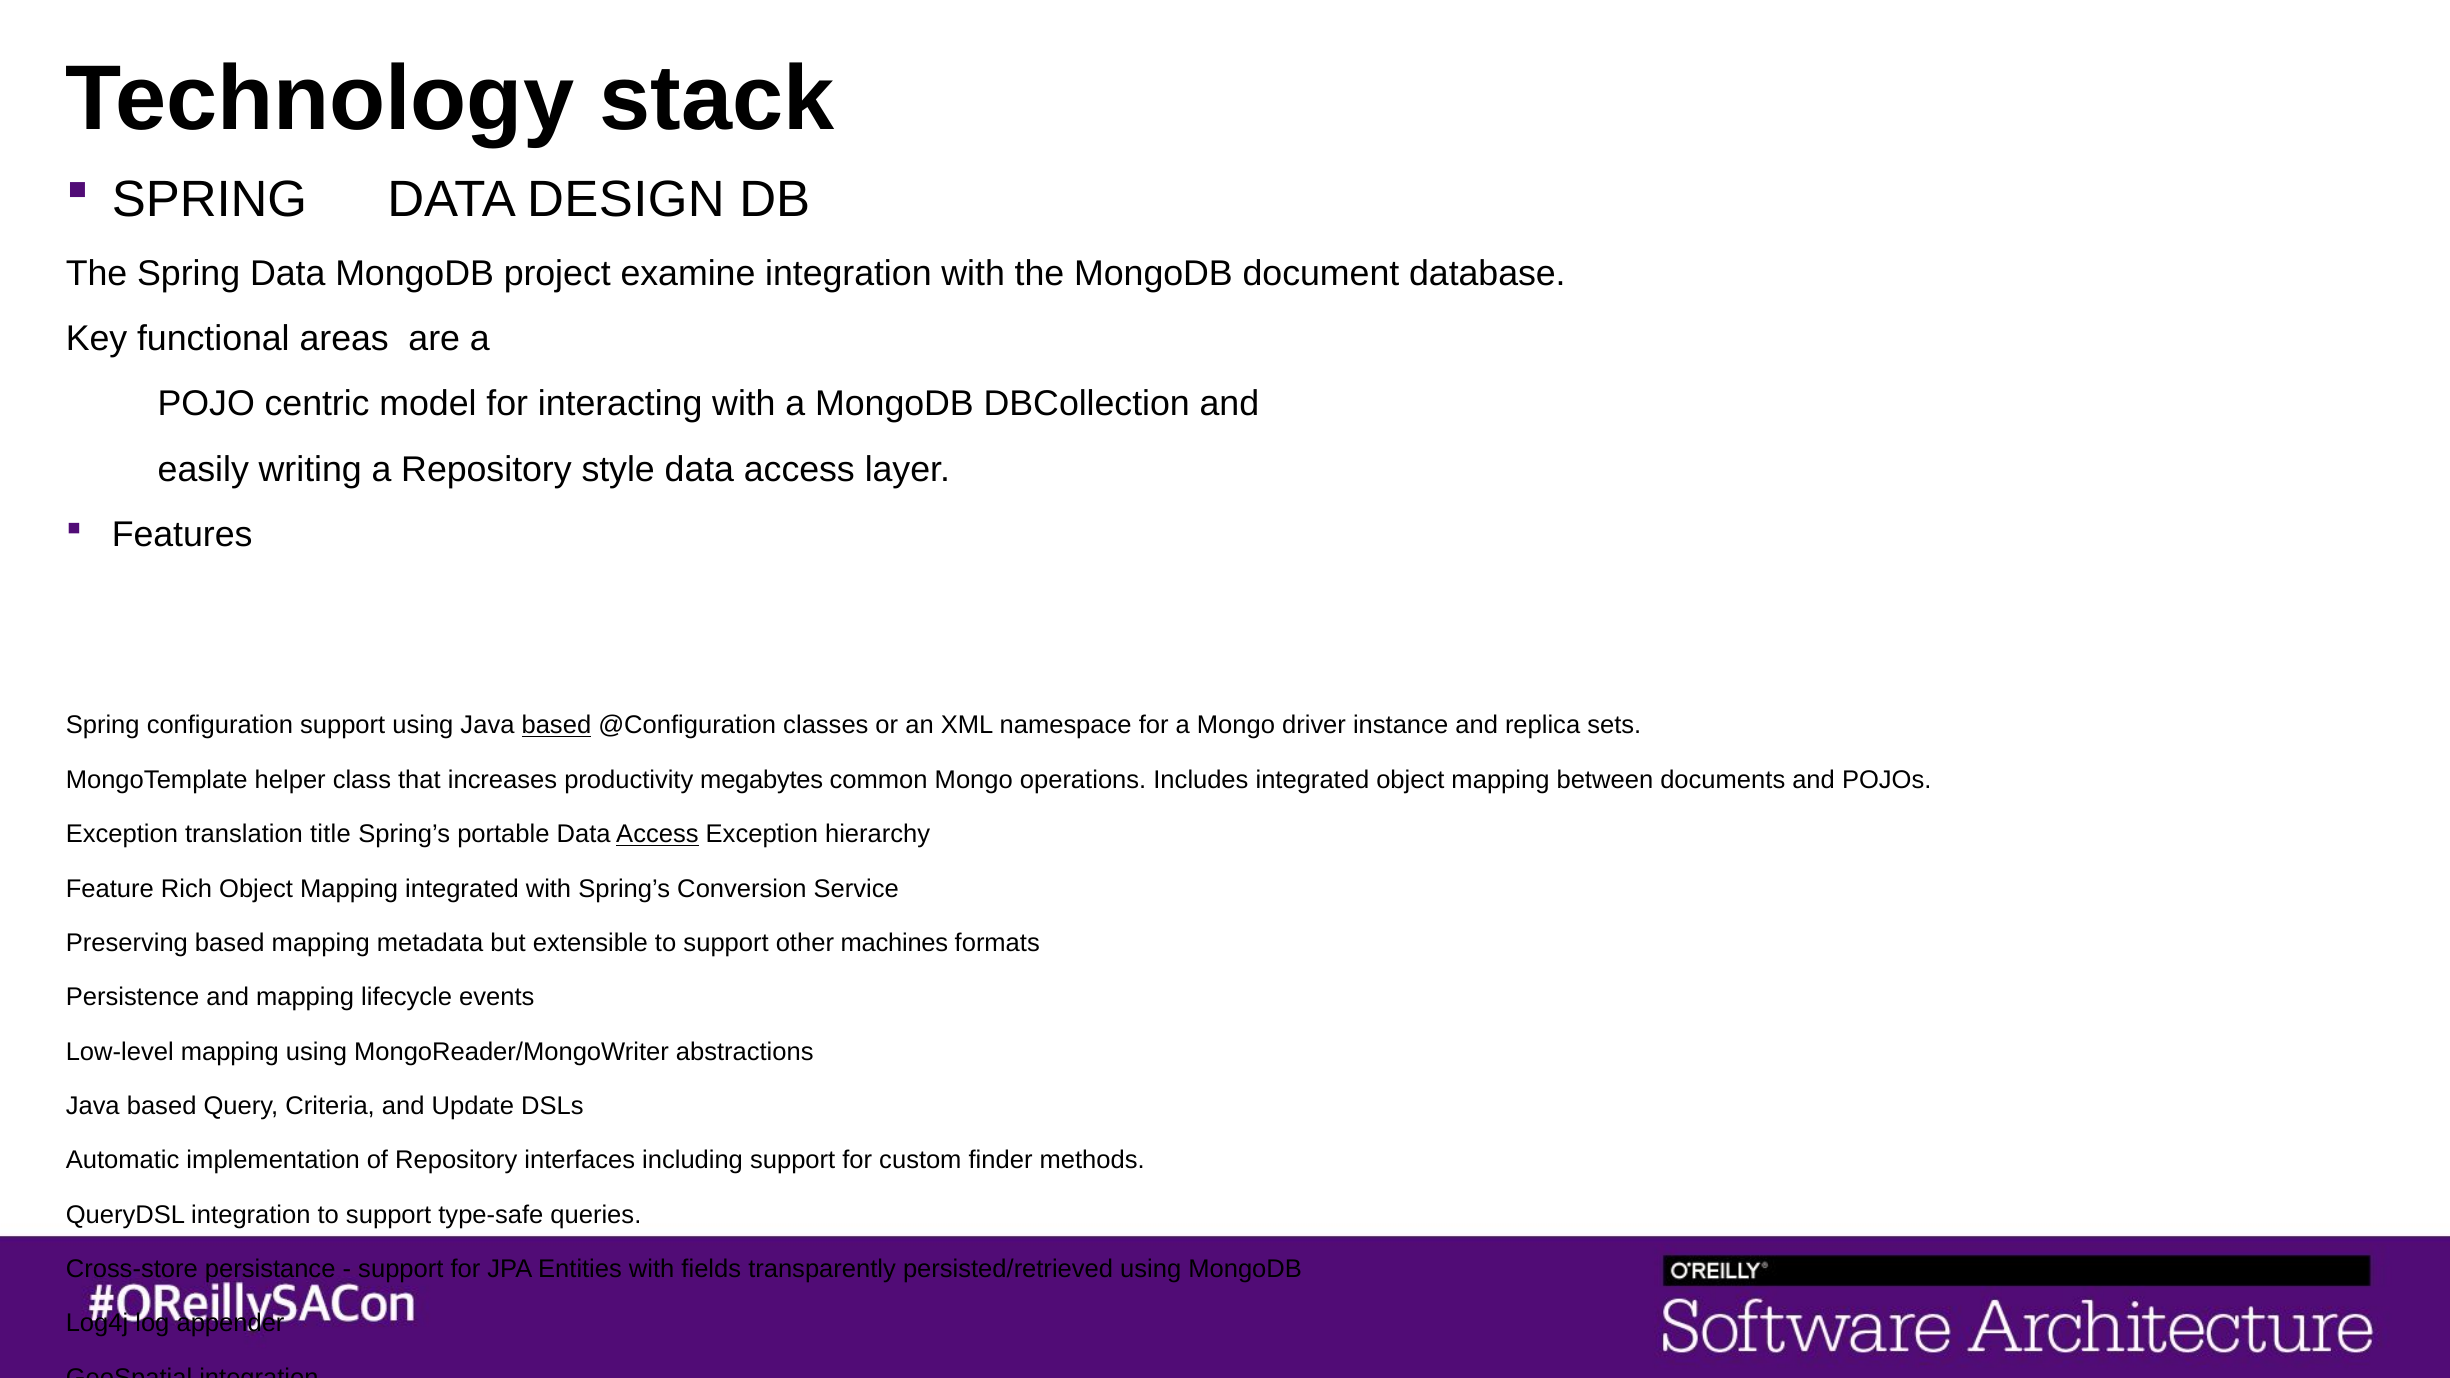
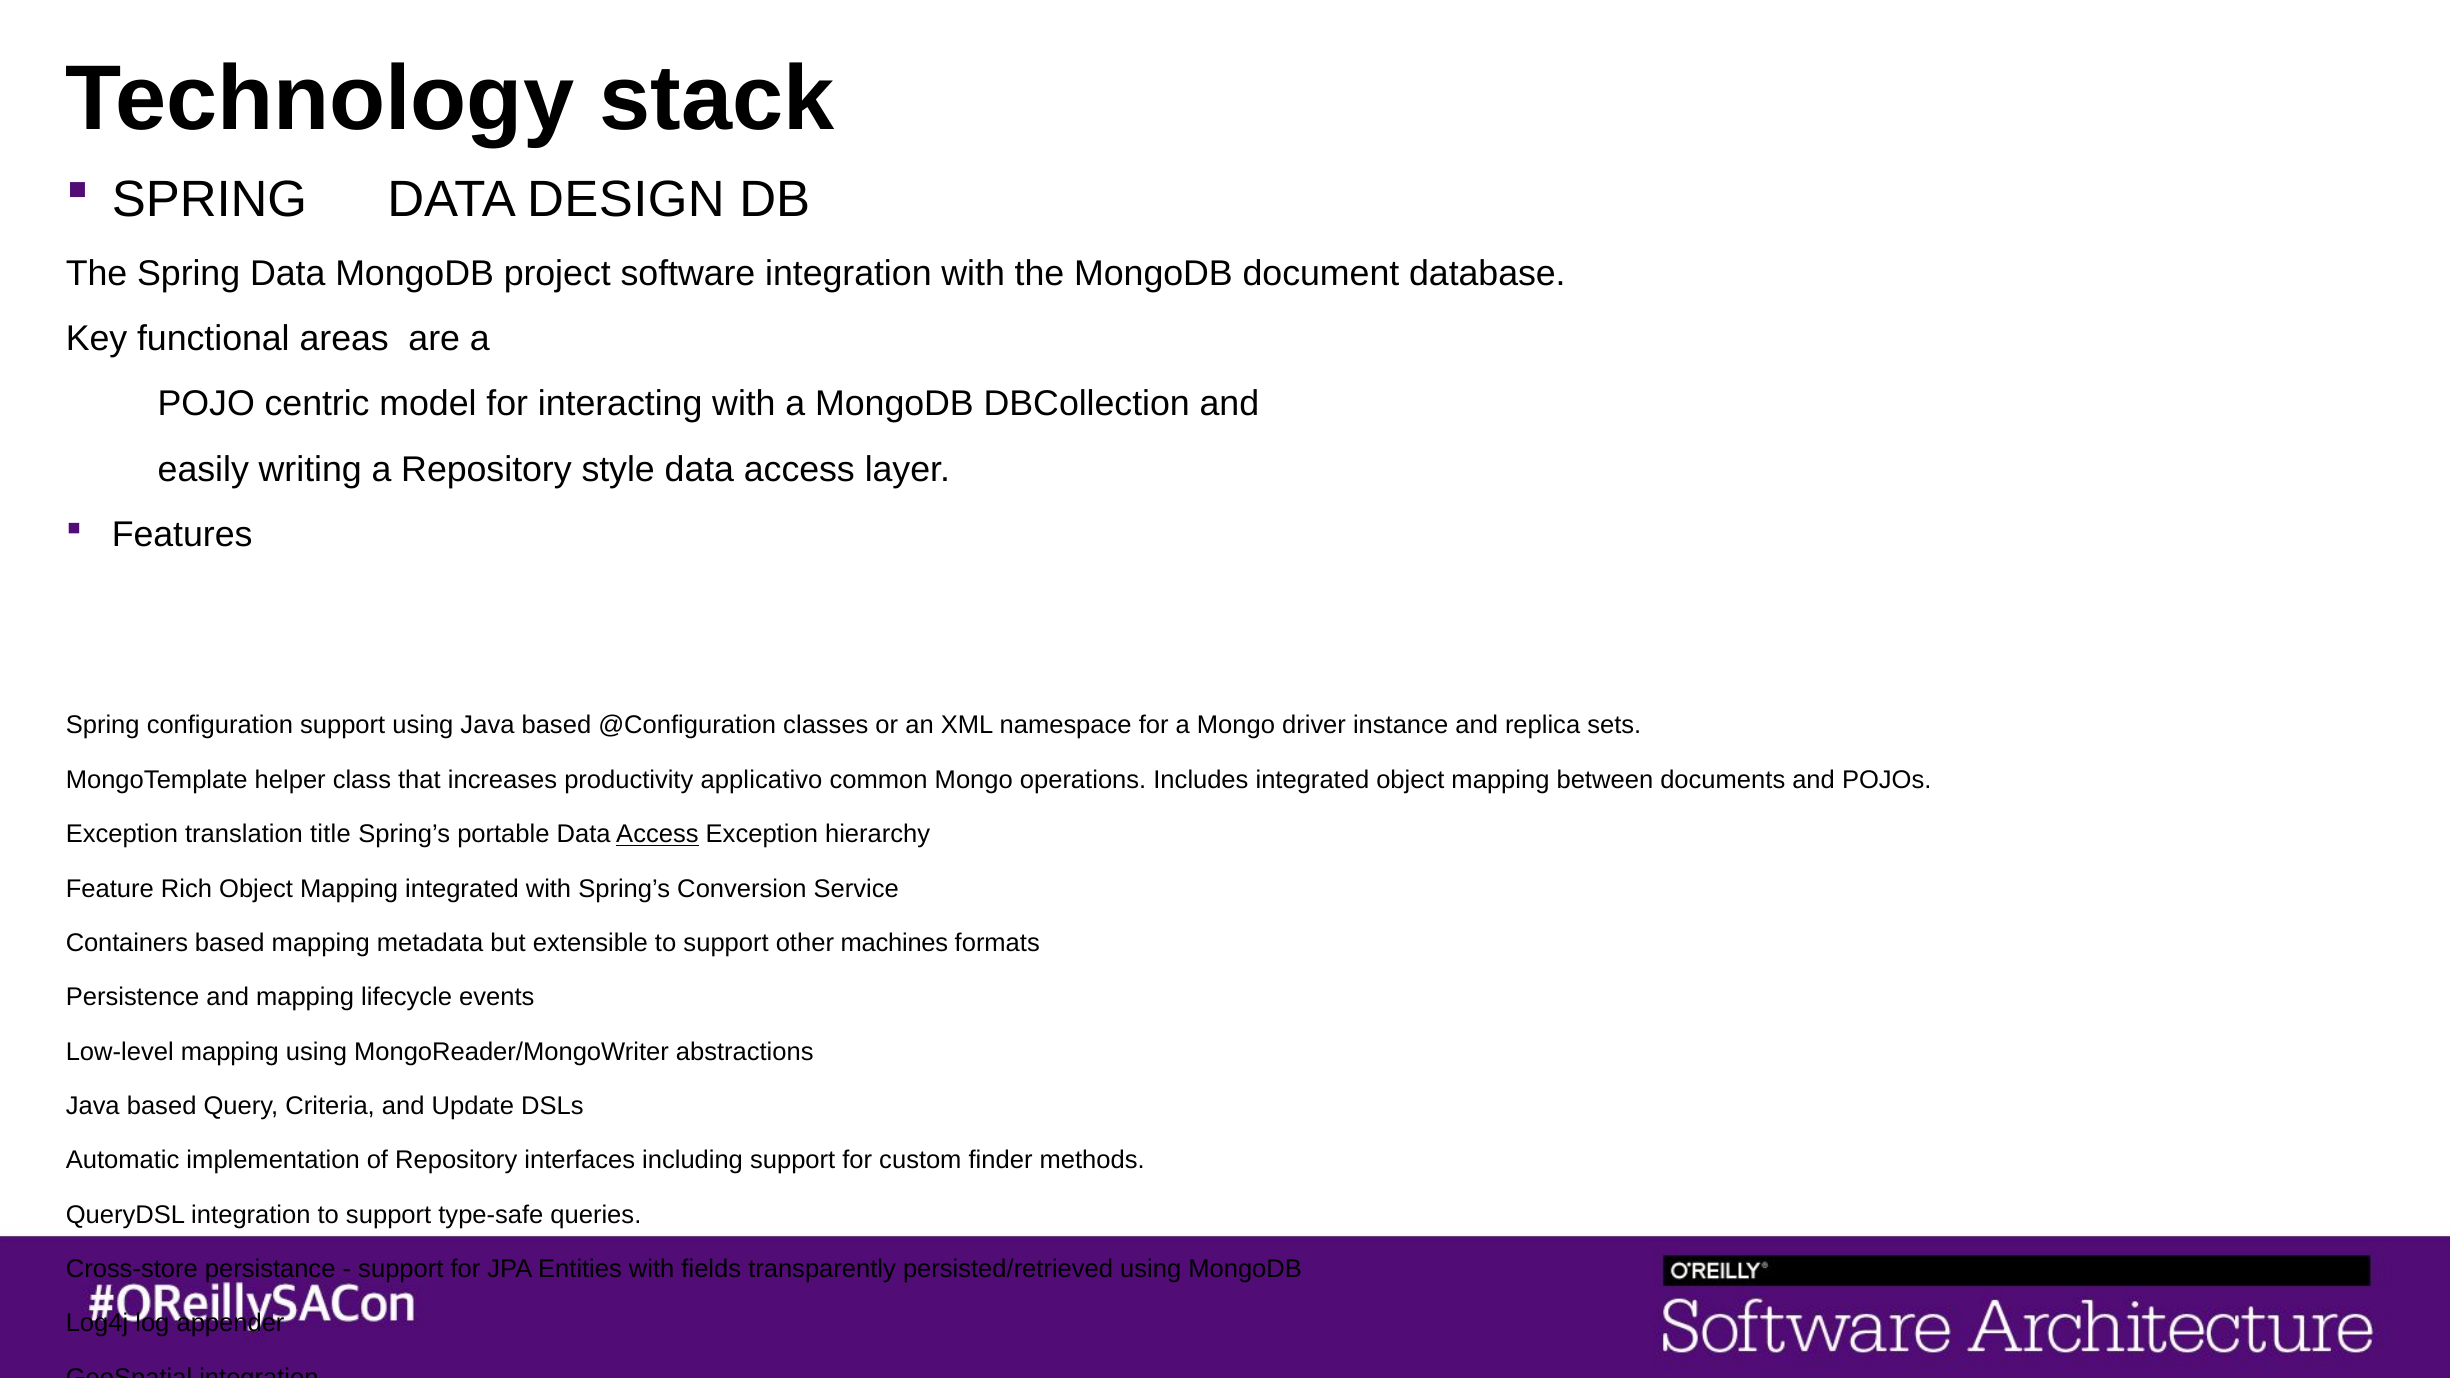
examine: examine -> software
based at (556, 726) underline: present -> none
megabytes: megabytes -> applicativo
Preserving: Preserving -> Containers
